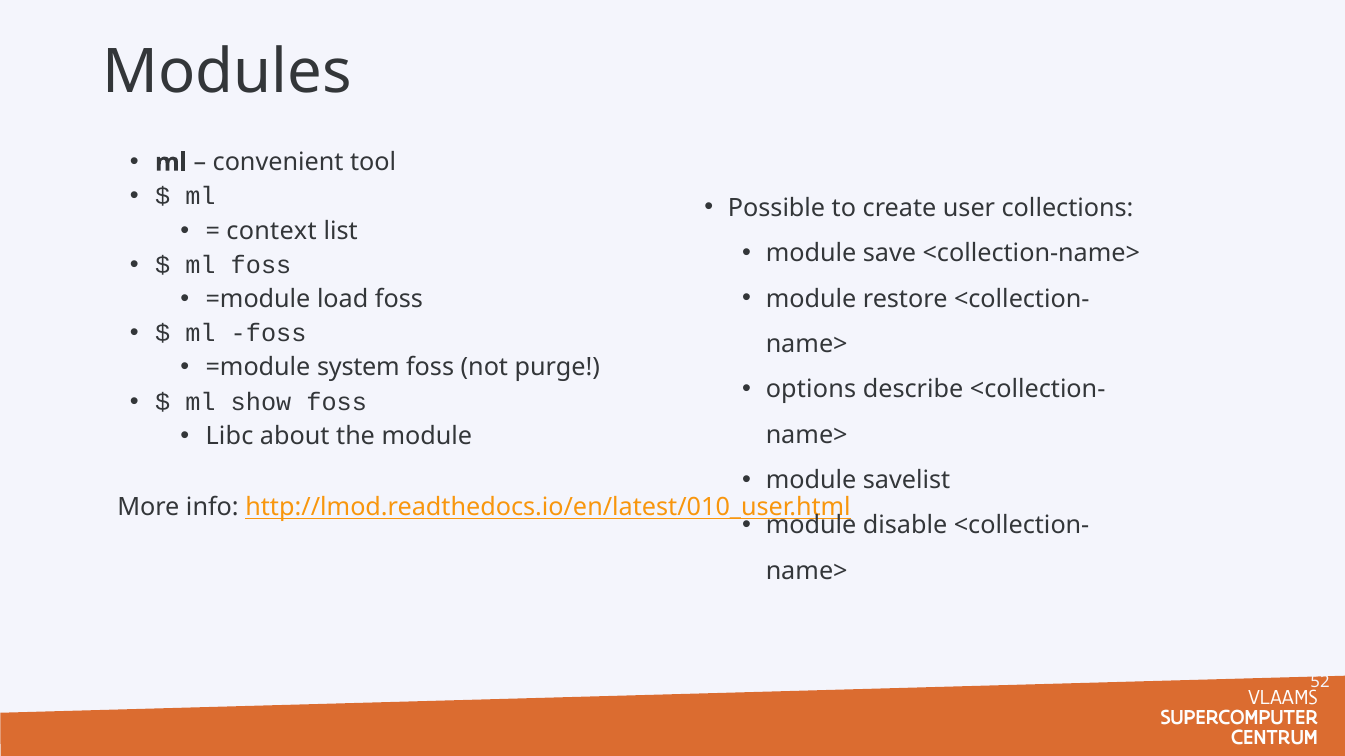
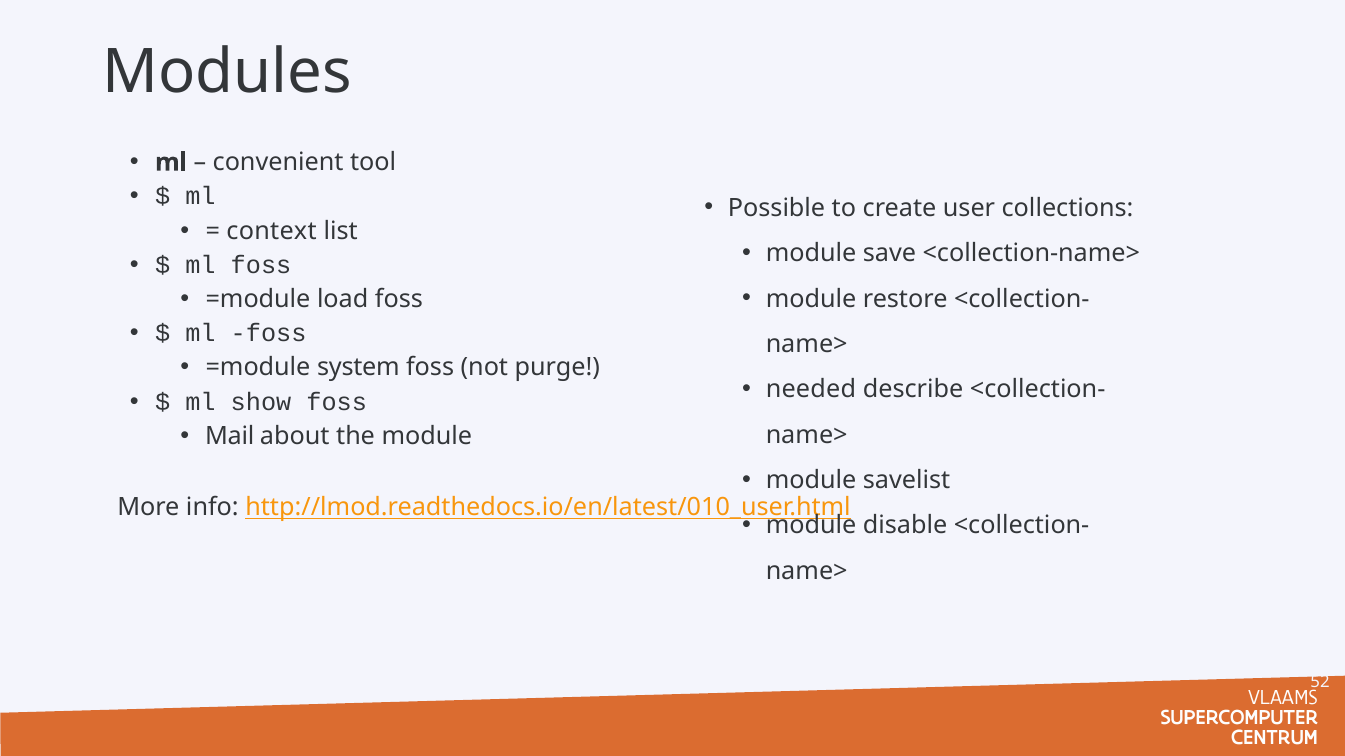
options: options -> needed
Libc: Libc -> Mail
